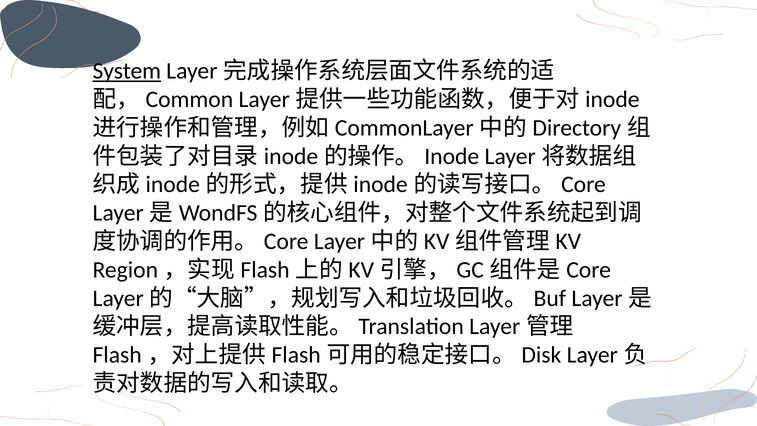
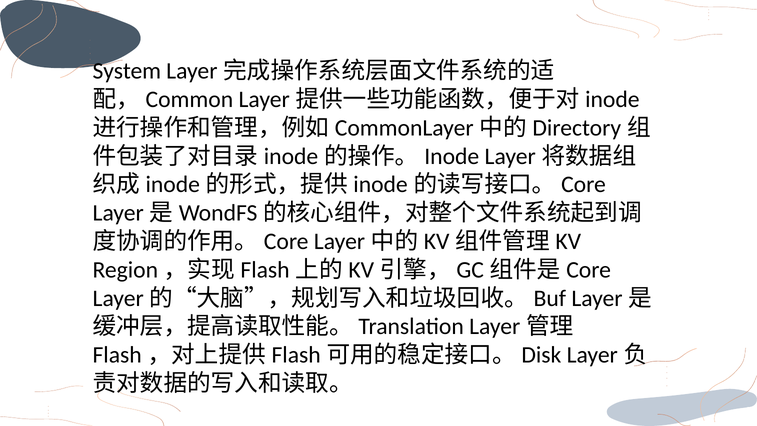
System underline: present -> none
